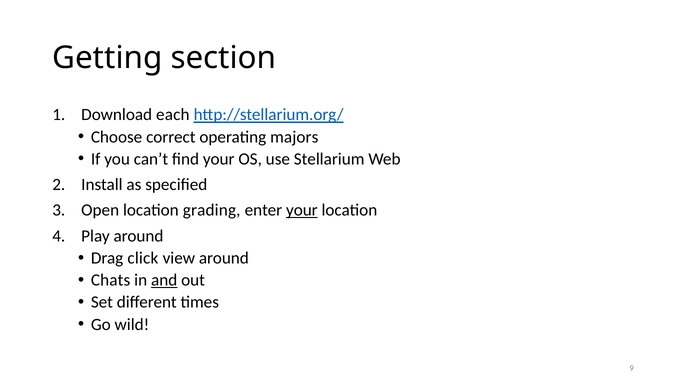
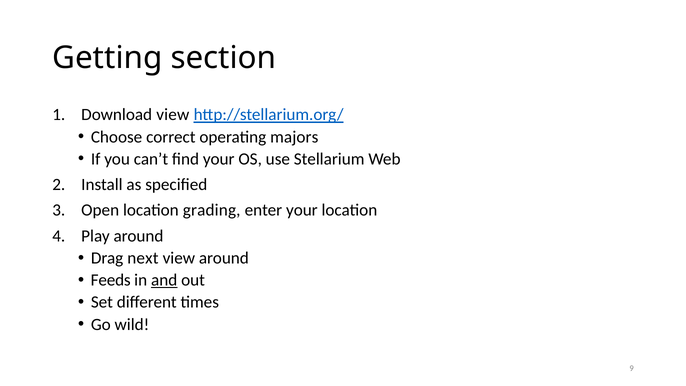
Download each: each -> view
your at (302, 210) underline: present -> none
click: click -> next
Chats: Chats -> Feeds
